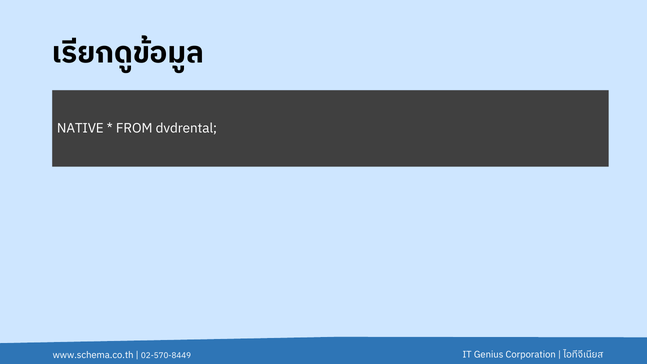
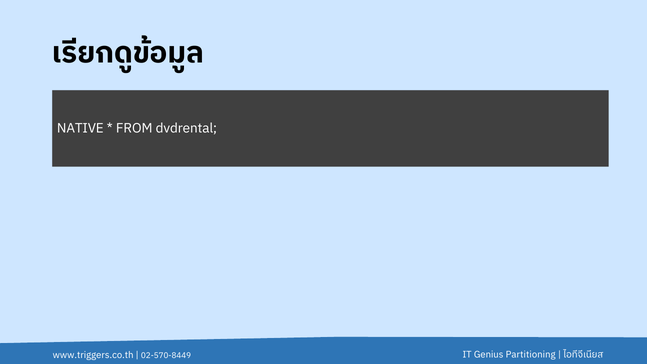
Corporation: Corporation -> Partitioning
www.schema.co.th: www.schema.co.th -> www.triggers.co.th
